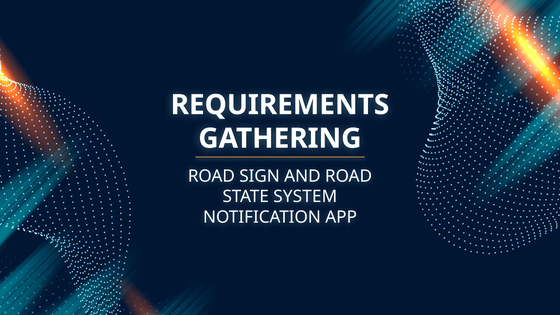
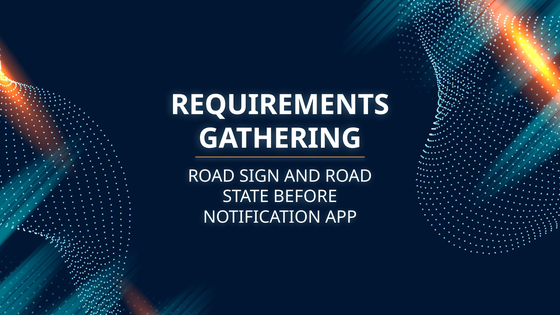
SYSTEM: SYSTEM -> BEFORE
